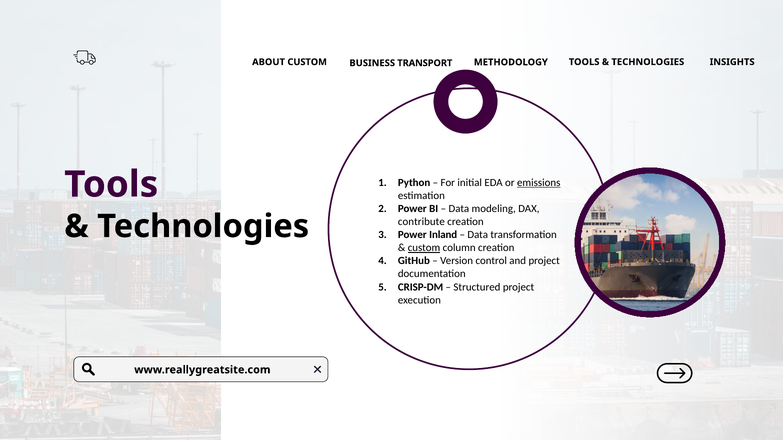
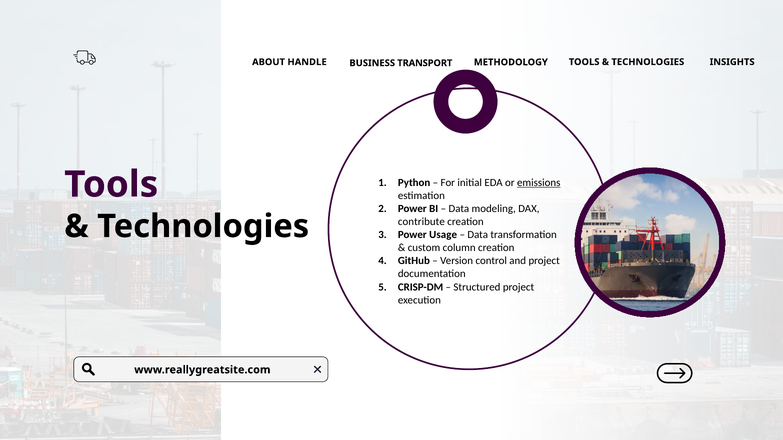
ABOUT CUSTOM: CUSTOM -> HANDLE
Inland: Inland -> Usage
custom at (424, 248) underline: present -> none
